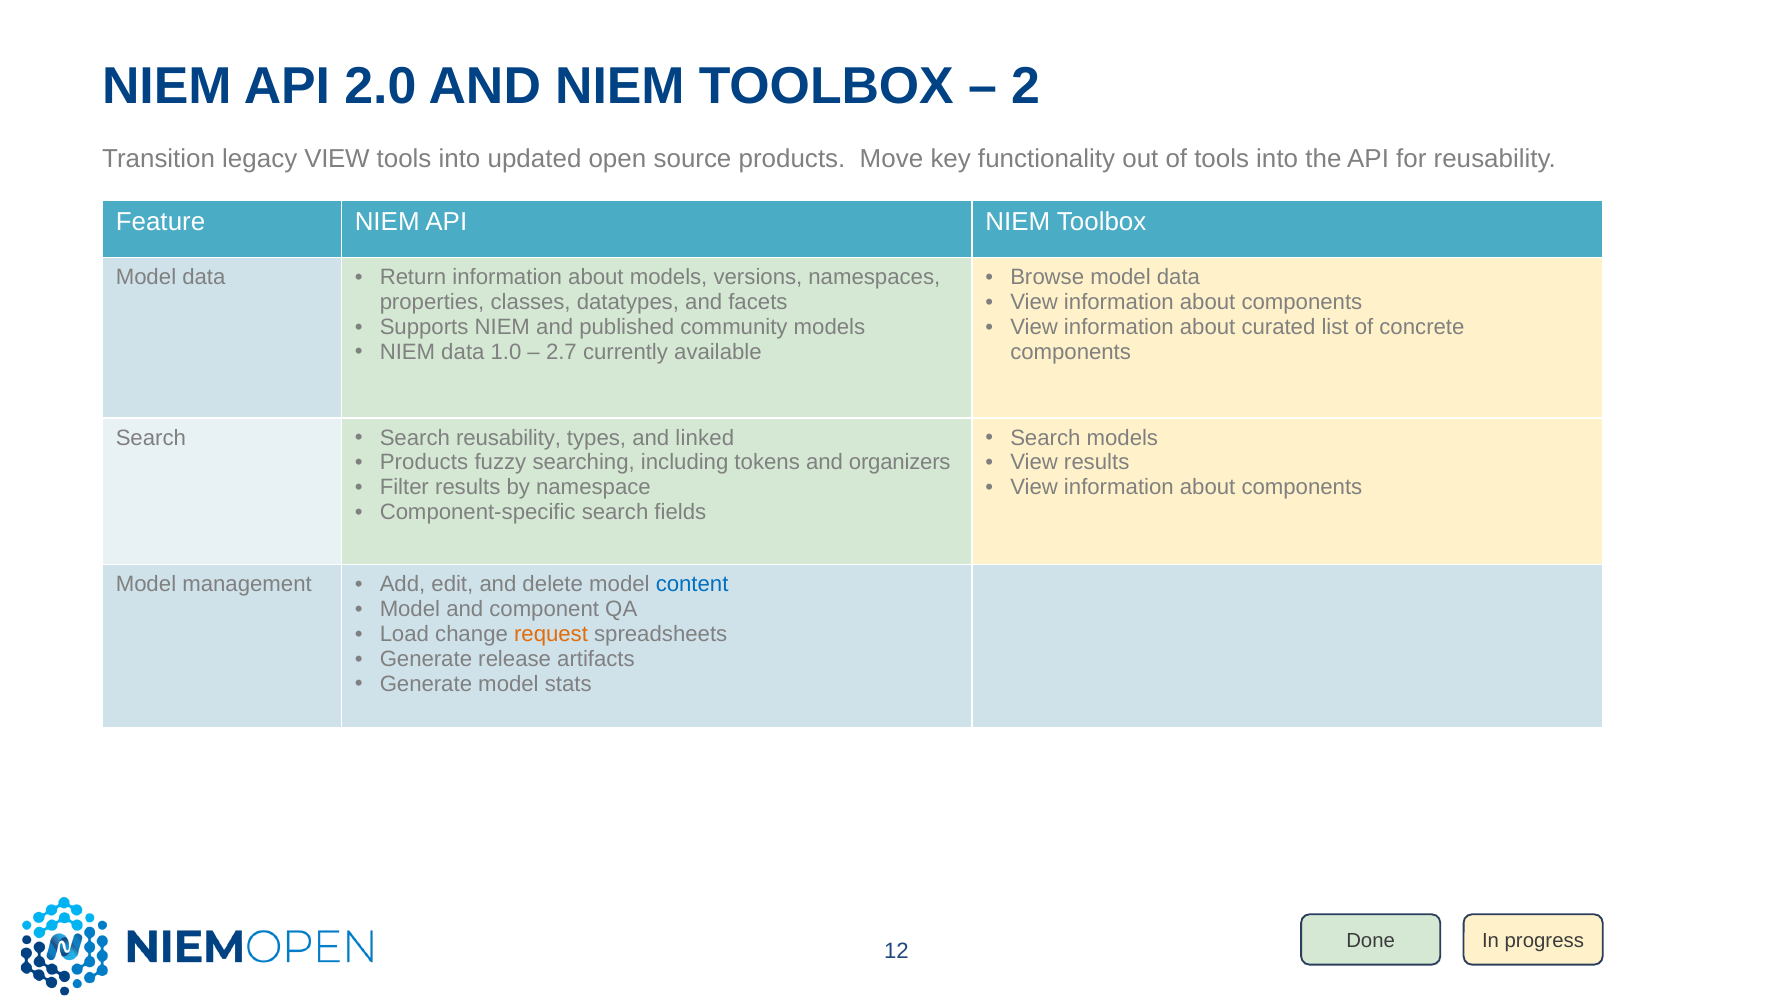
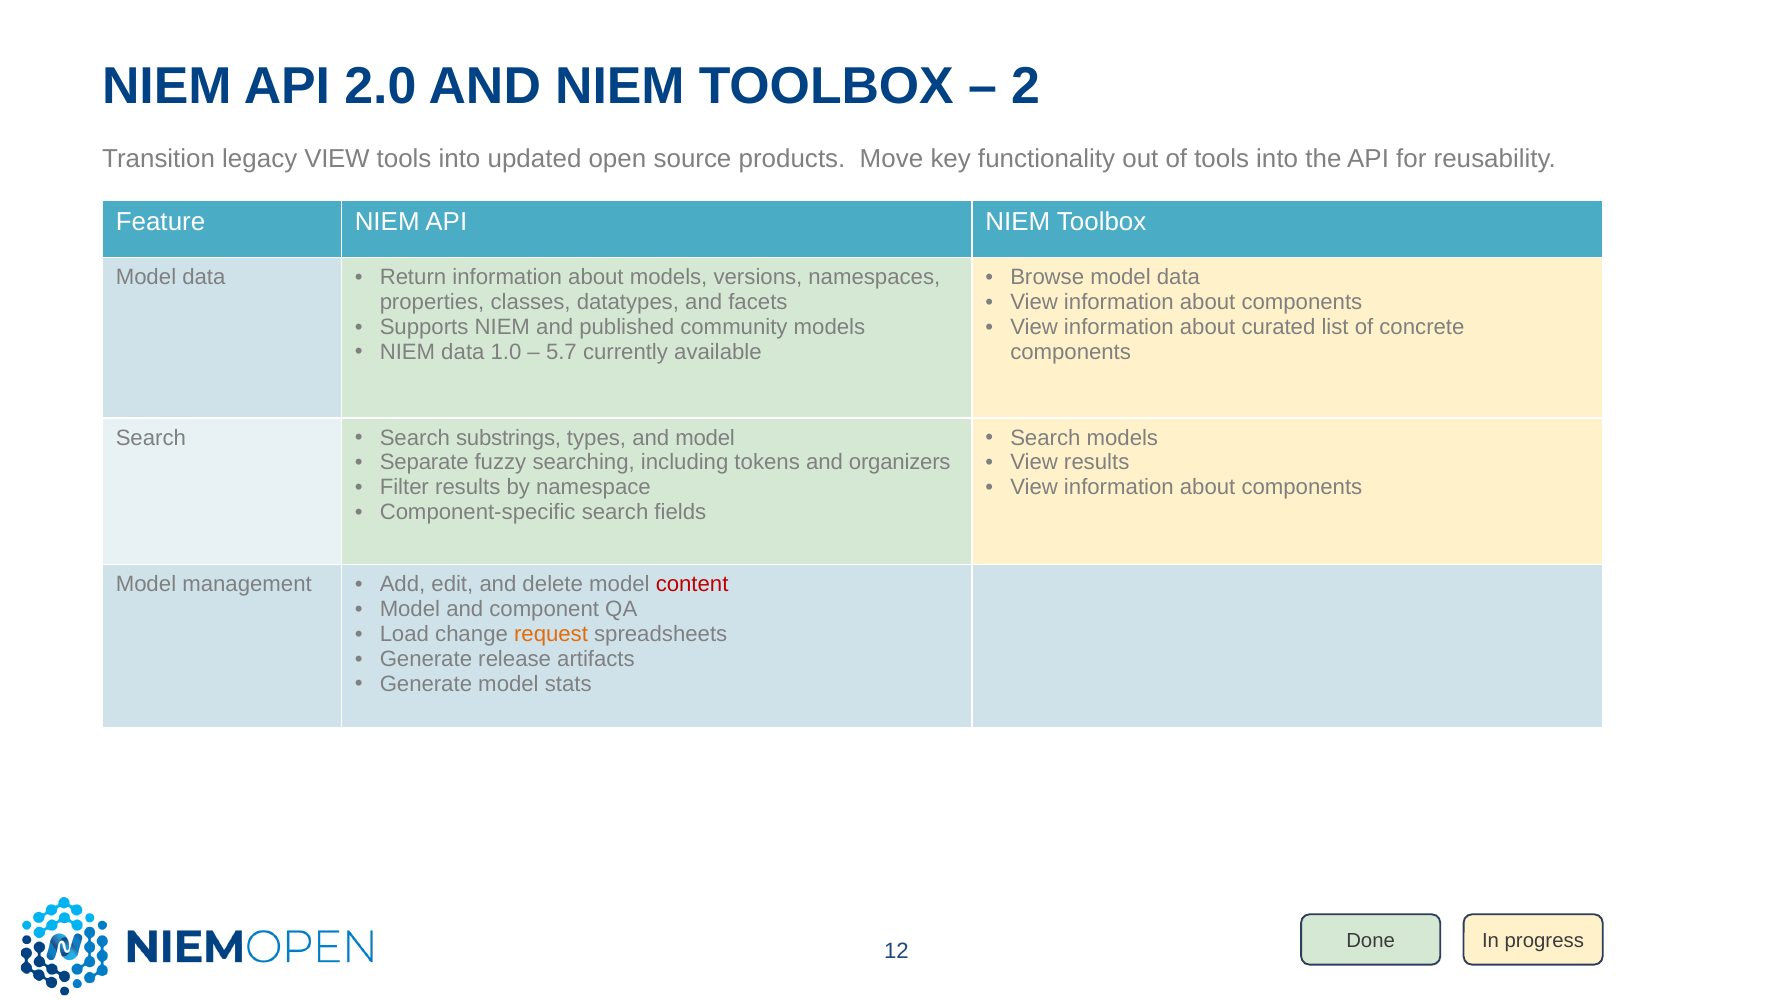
2.7: 2.7 -> 5.7
Search reusability: reusability -> substrings
and linked: linked -> model
Products at (424, 462): Products -> Separate
content colour: blue -> red
